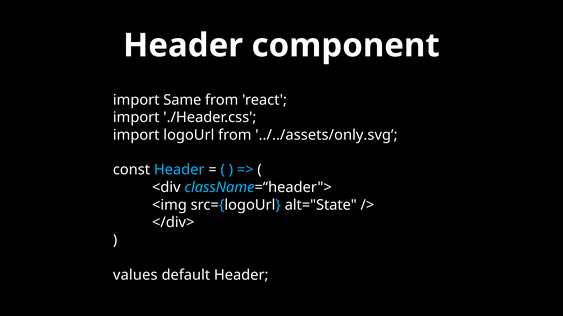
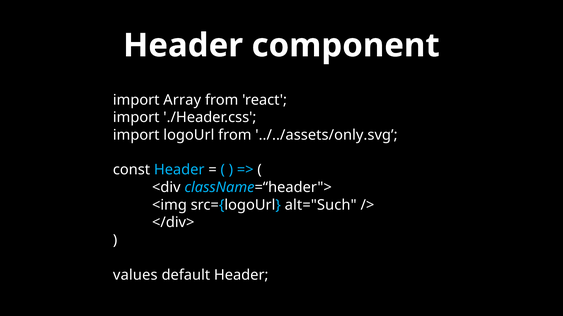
Same: Same -> Array
alt="State: alt="State -> alt="Such
